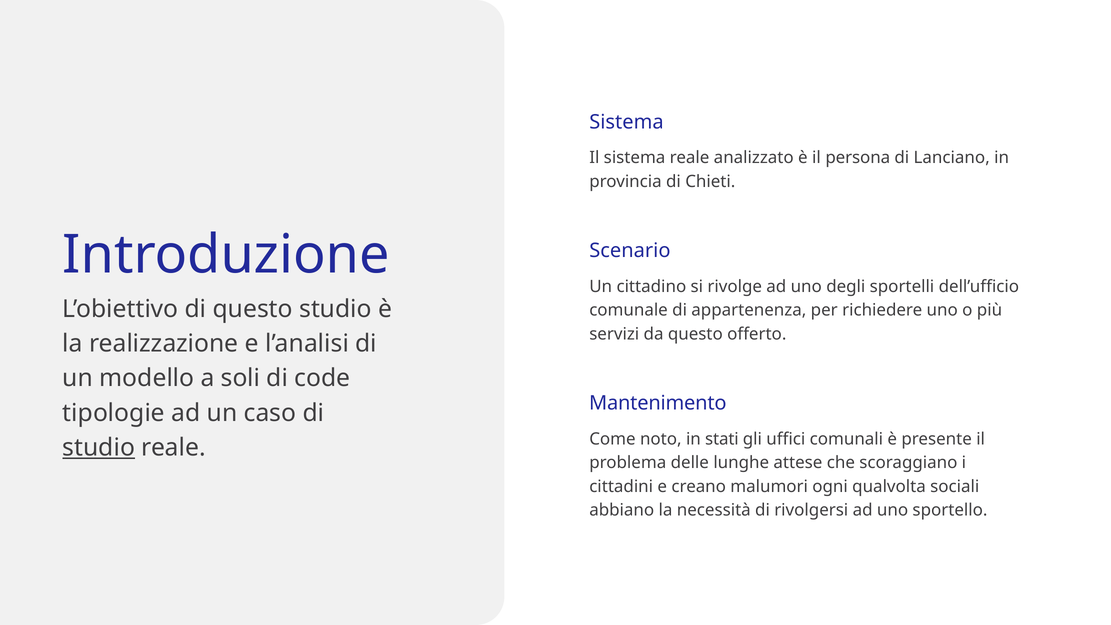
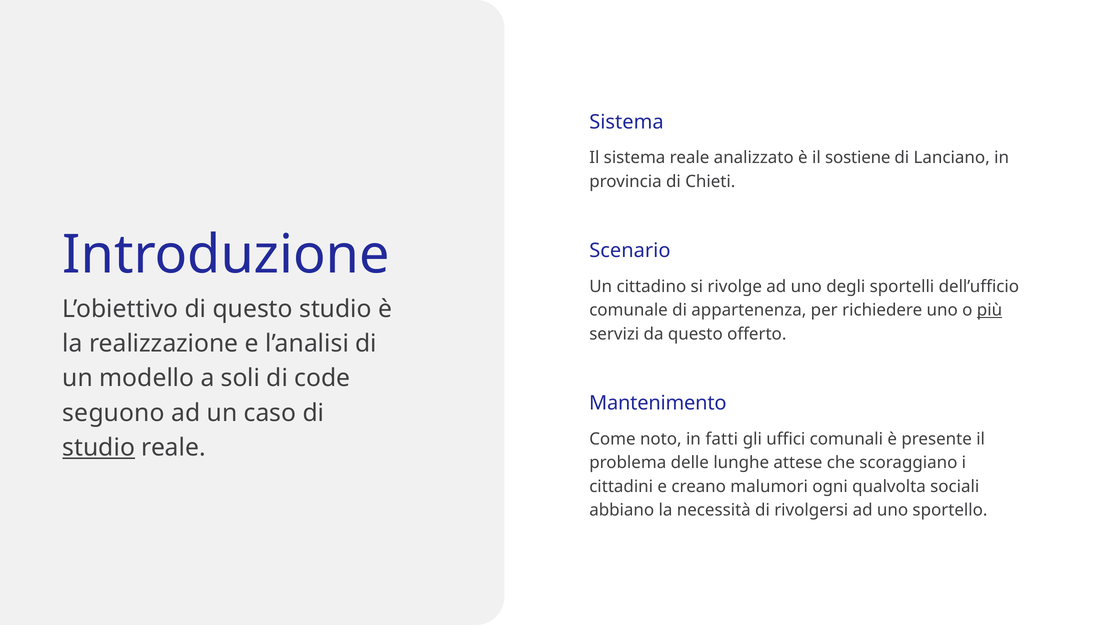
persona: persona -> sostiene
più underline: none -> present
tipologie: tipologie -> seguono
stati: stati -> fatti
